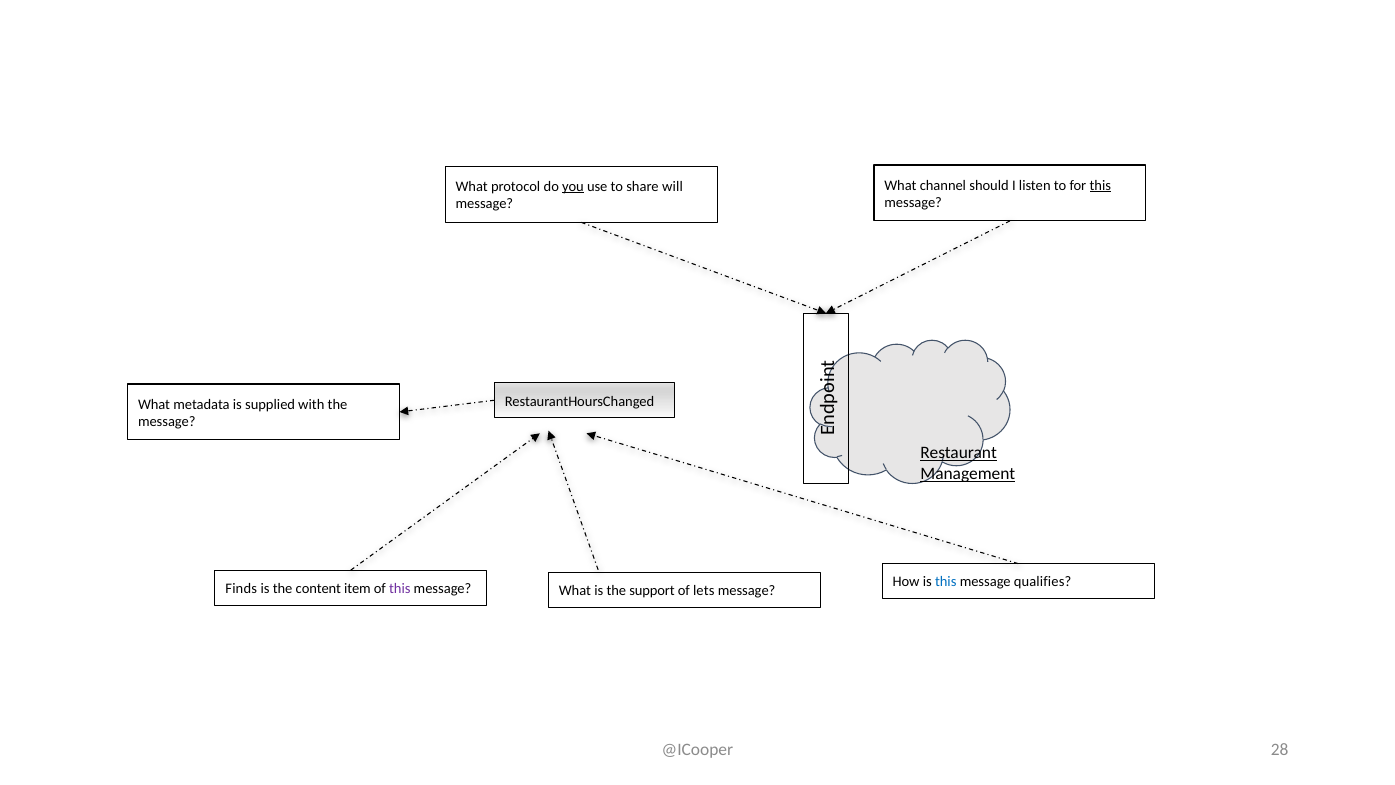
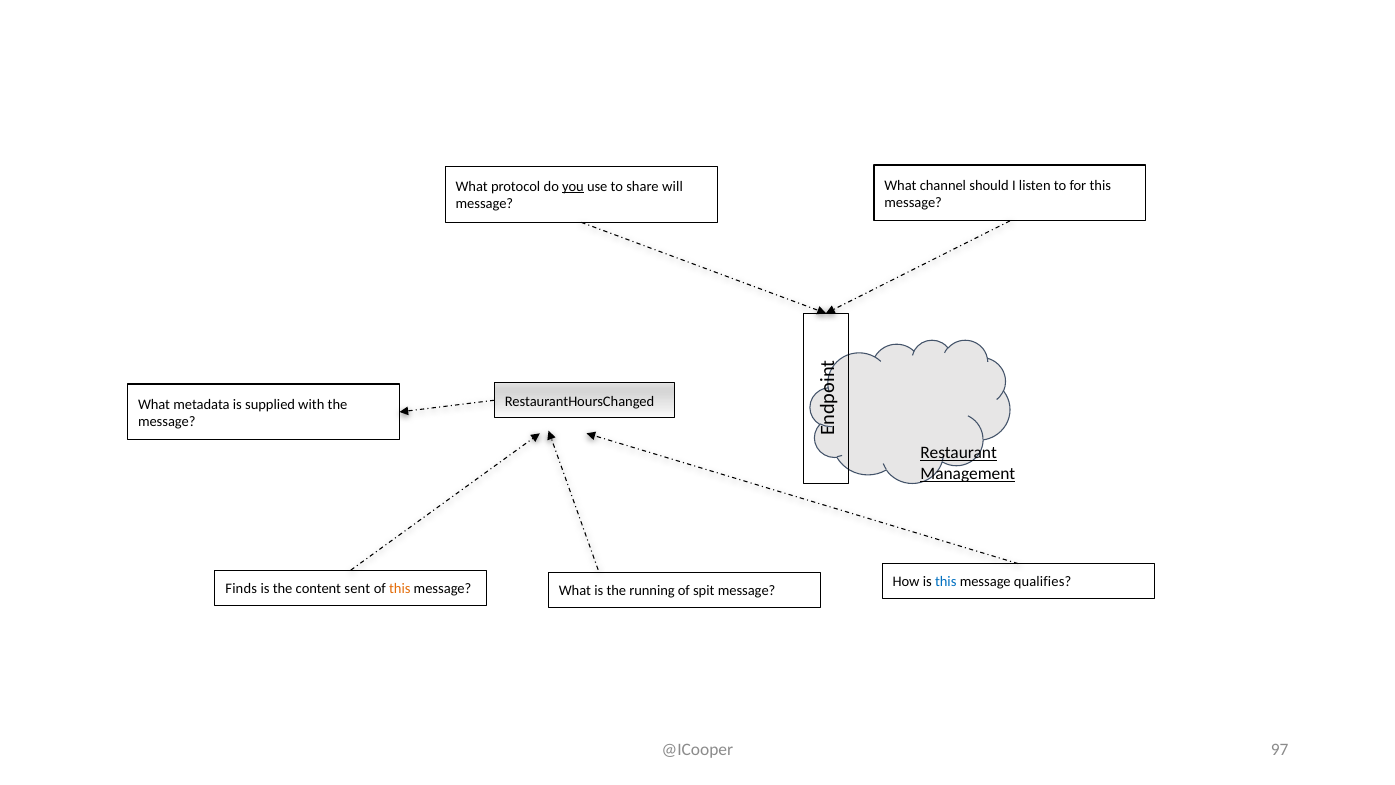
this at (1100, 185) underline: present -> none
item: item -> sent
this at (400, 588) colour: purple -> orange
support: support -> running
lets: lets -> spit
28: 28 -> 97
